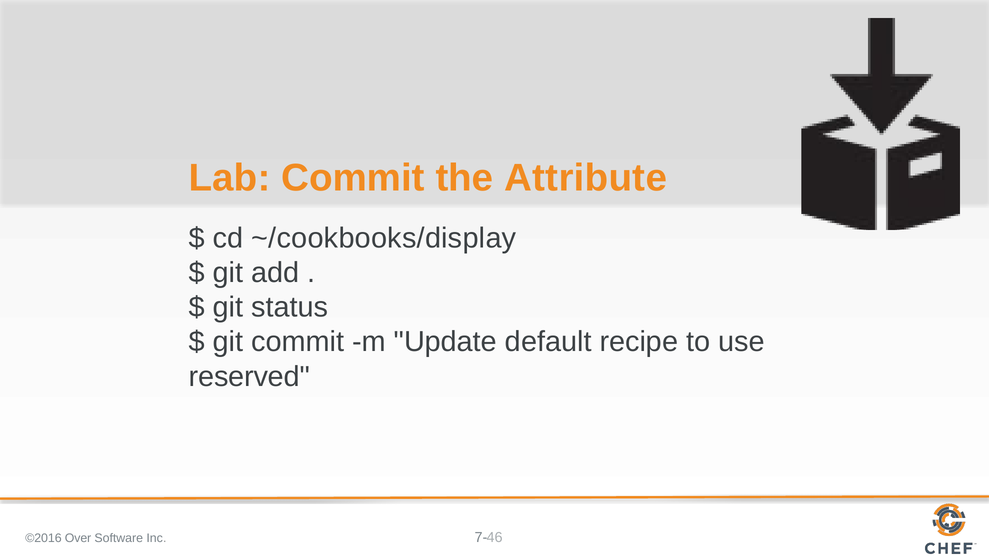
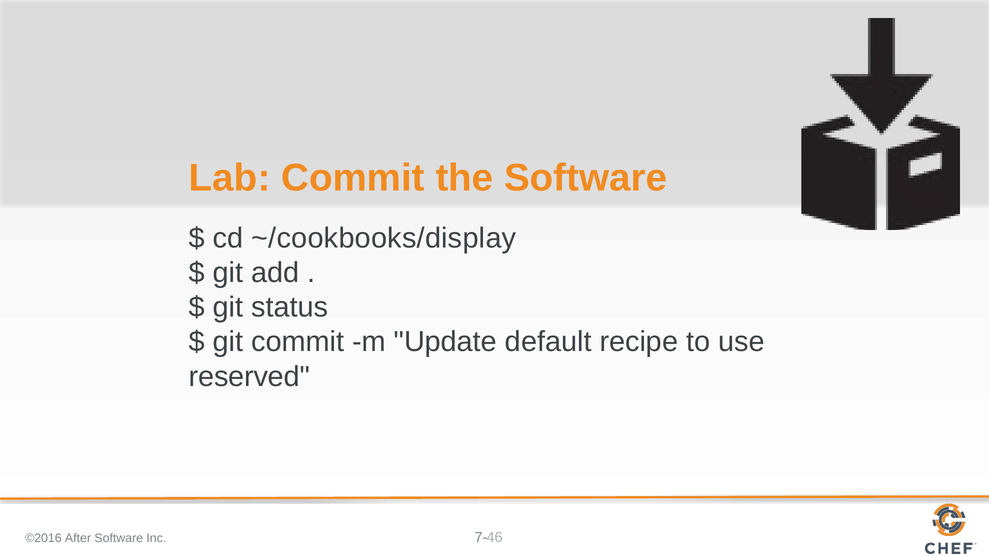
the Attribute: Attribute -> Software
Over: Over -> After
